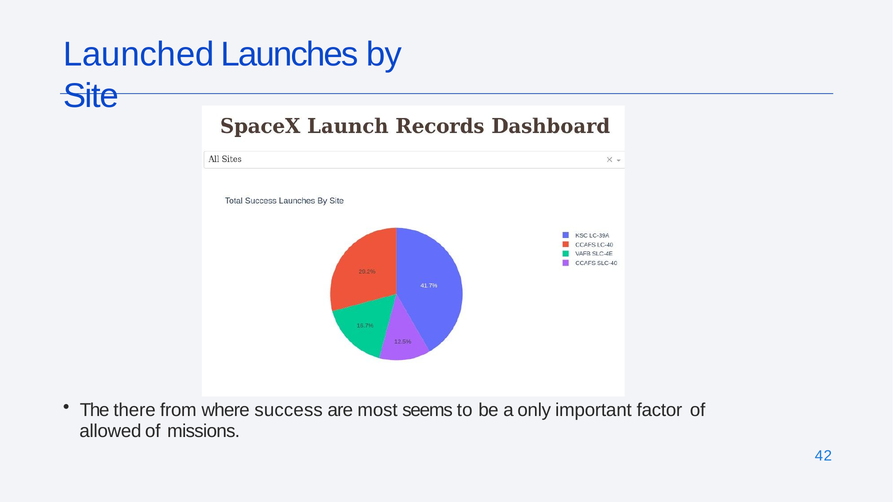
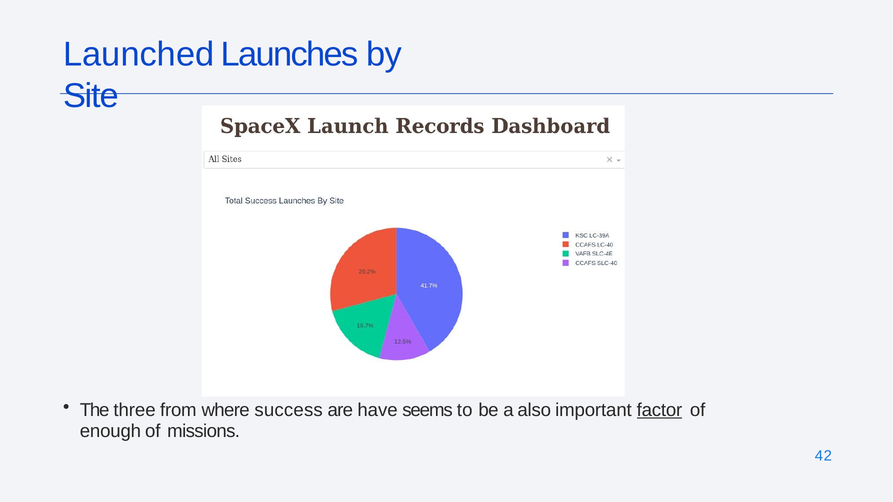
there: there -> three
most: most -> have
only: only -> also
factor underline: none -> present
allowed: allowed -> enough
